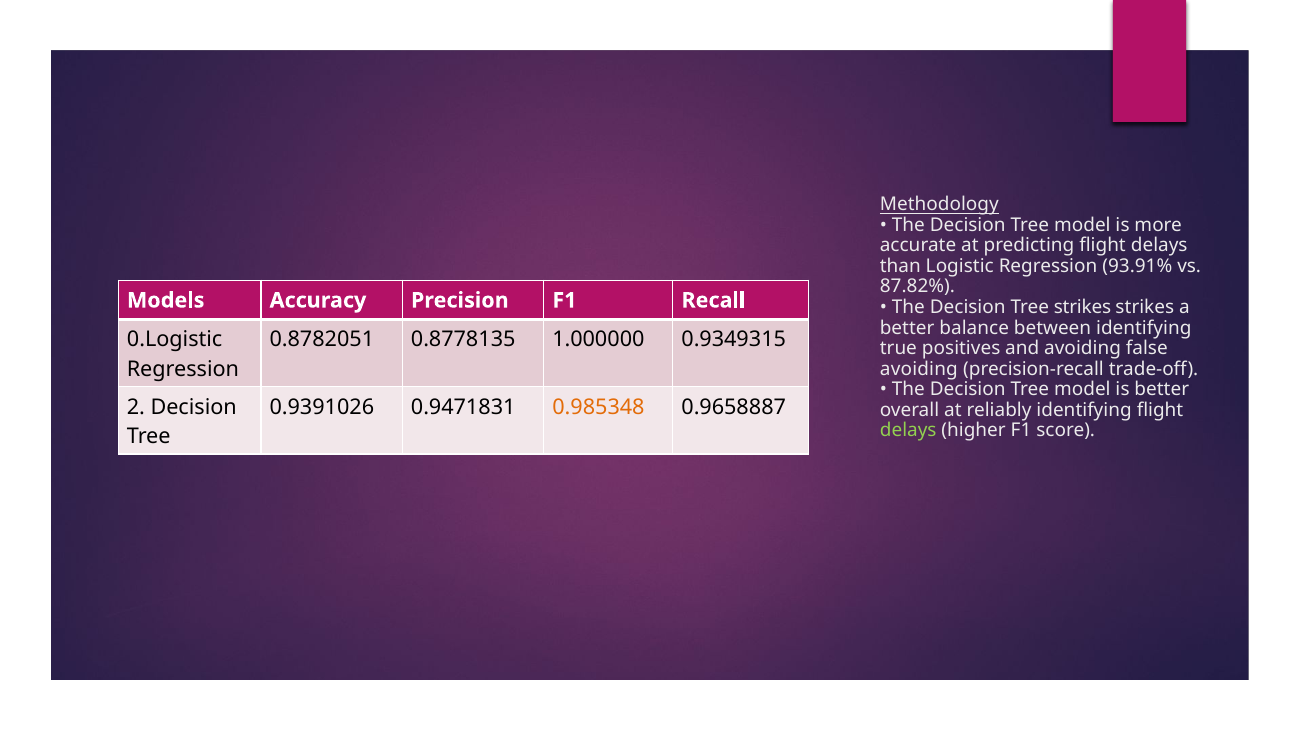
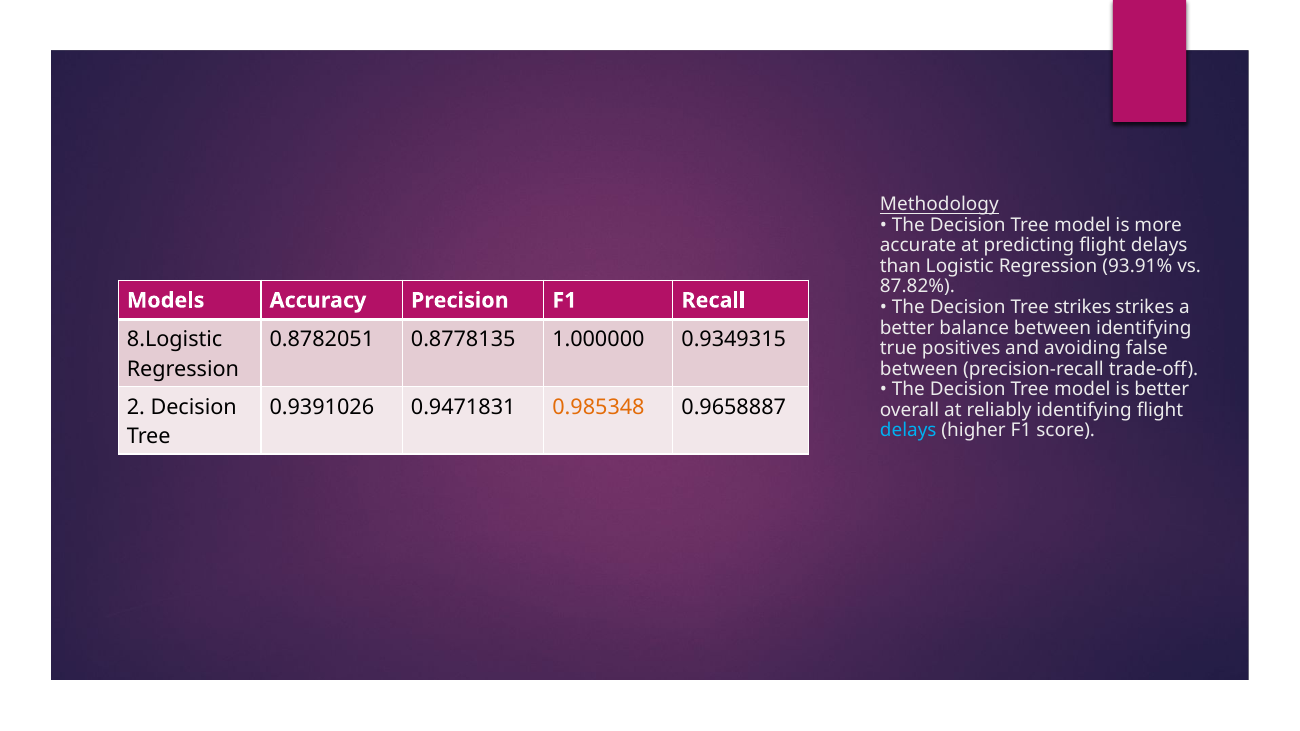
0.Logistic: 0.Logistic -> 8.Logistic
avoiding at (919, 369): avoiding -> between
delays at (908, 431) colour: light green -> light blue
